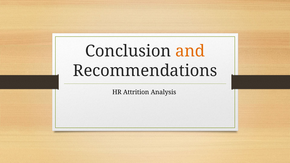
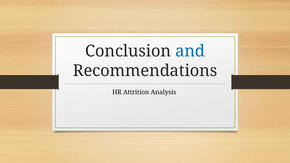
and colour: orange -> blue
